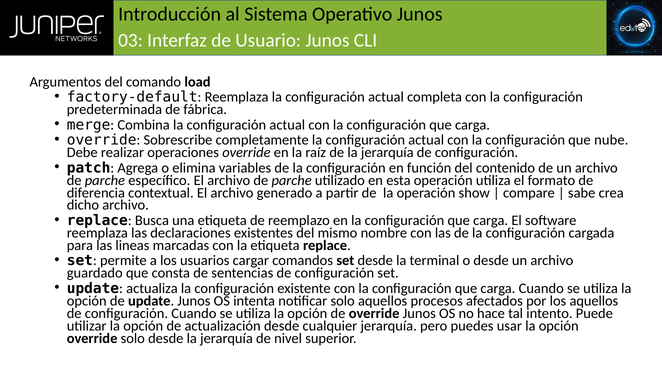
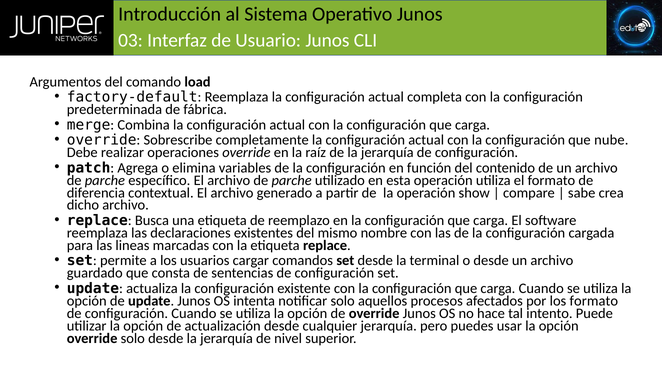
los aquellos: aquellos -> formato
